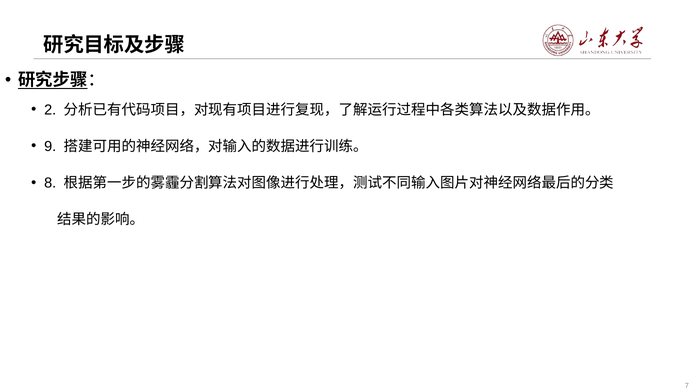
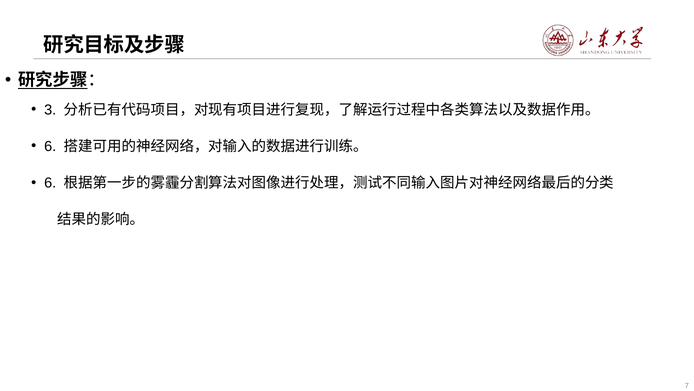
2: 2 -> 3
9 at (50, 146): 9 -> 6
8 at (50, 183): 8 -> 6
